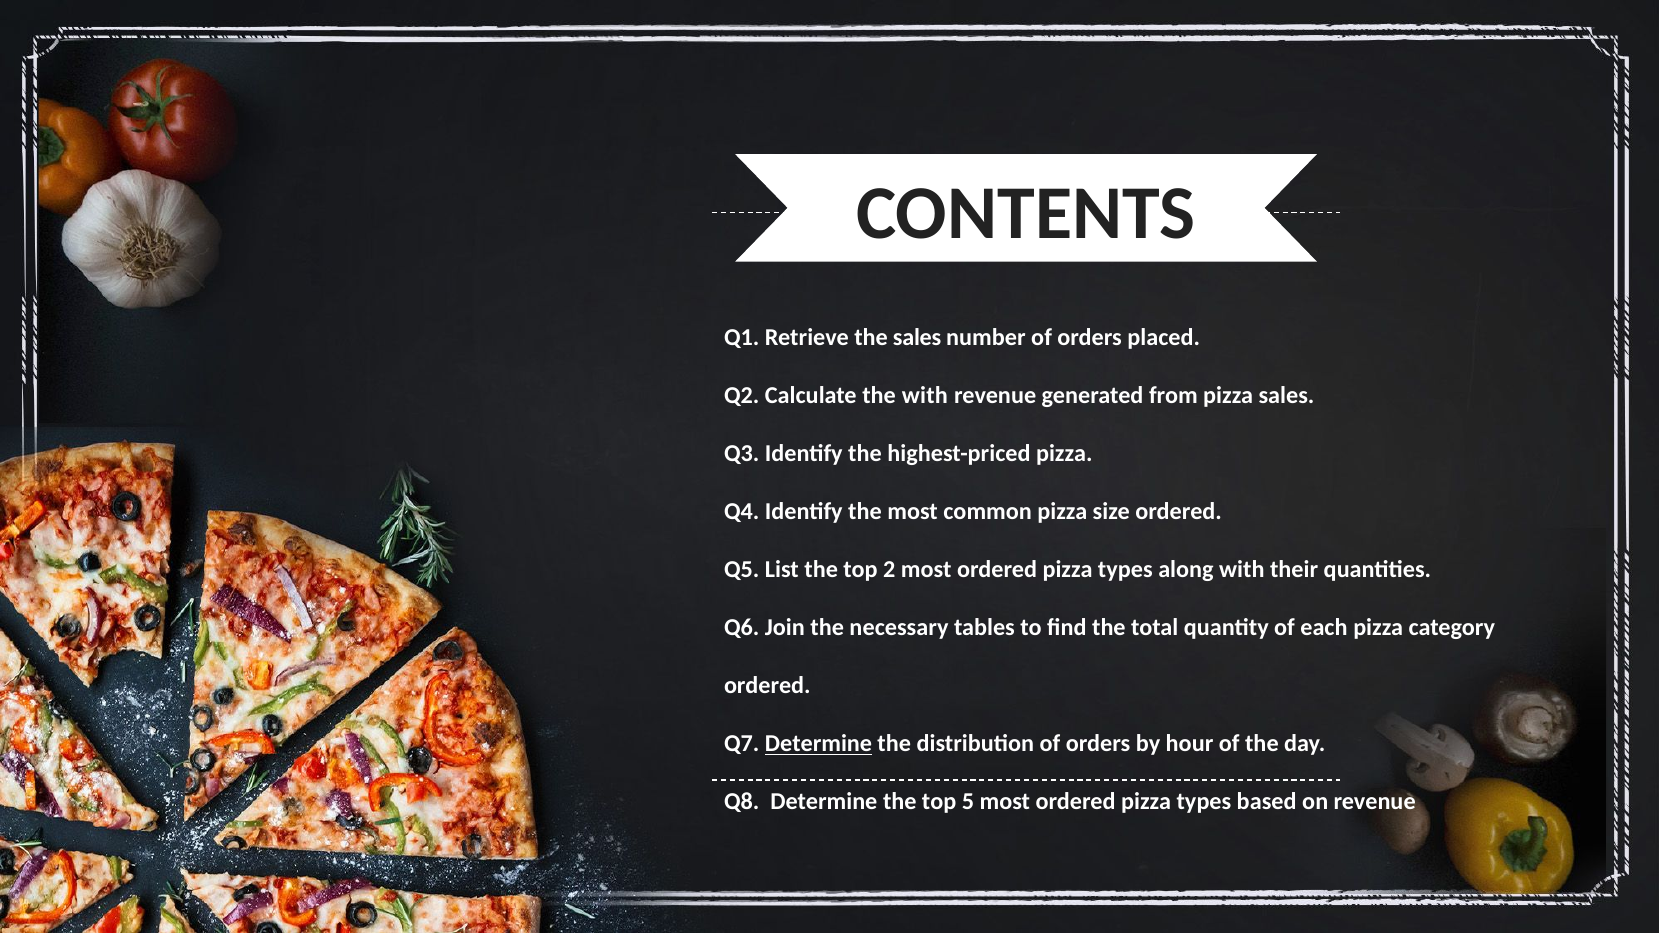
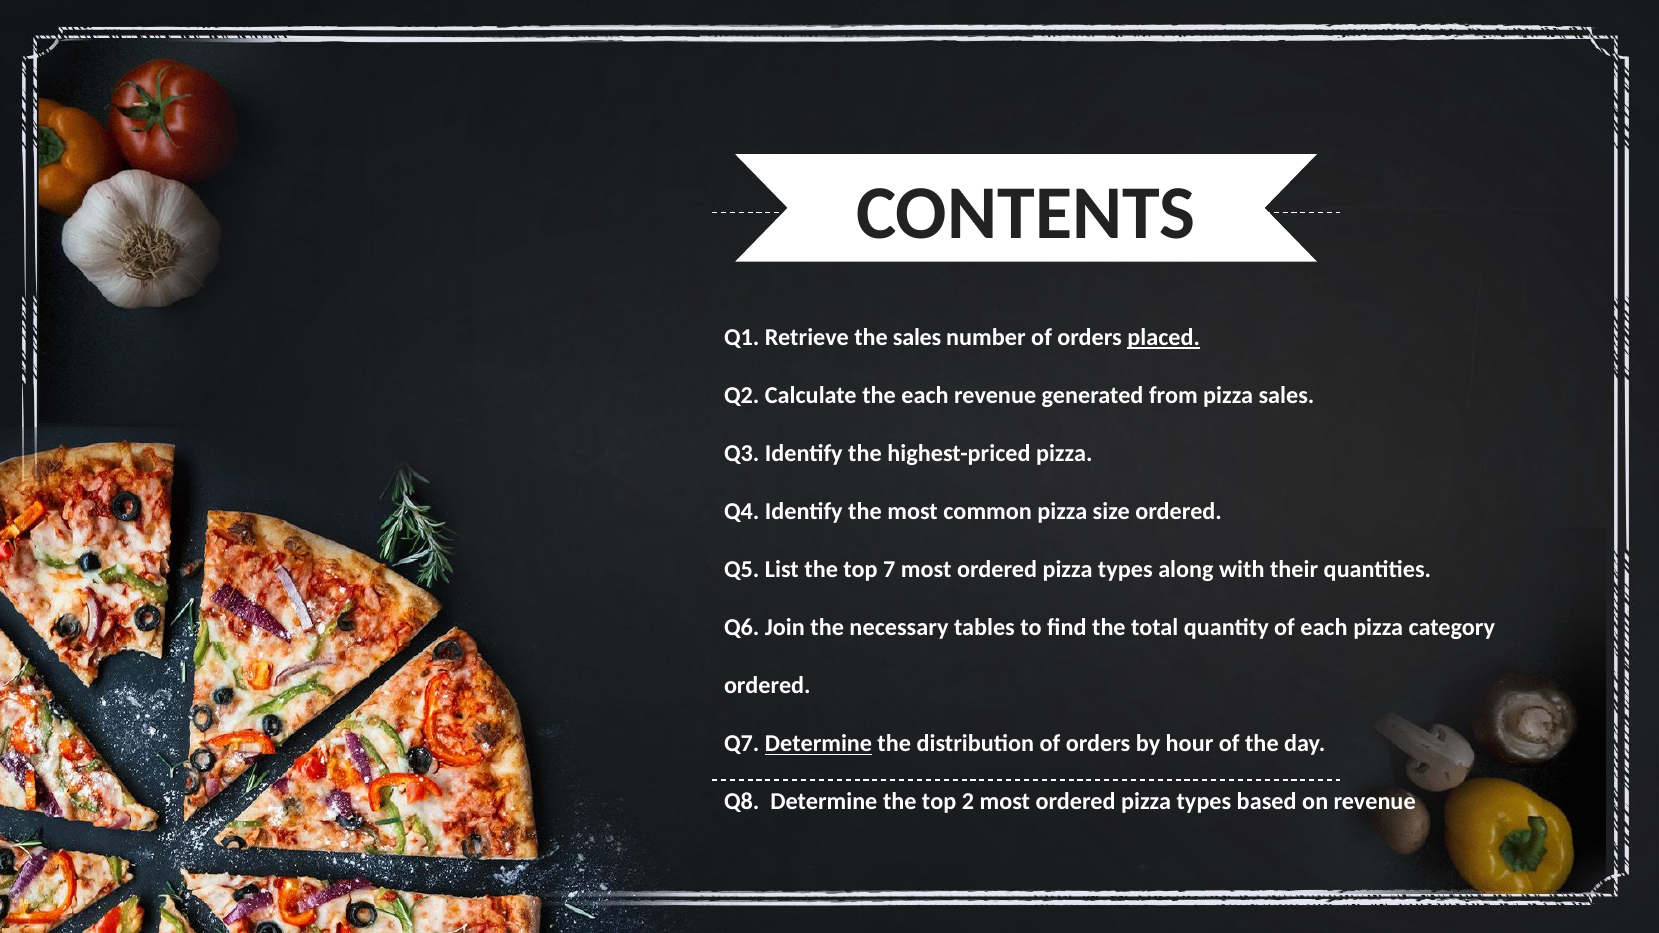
placed underline: none -> present
the with: with -> each
2: 2 -> 7
5: 5 -> 2
